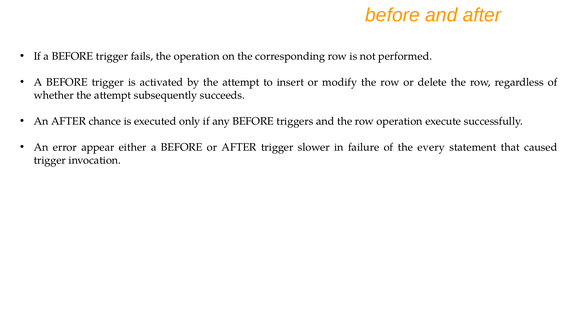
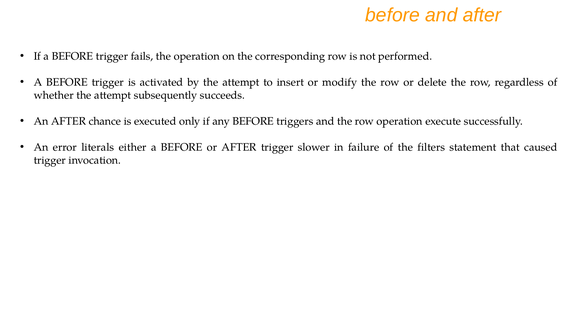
appear: appear -> literals
every: every -> filters
